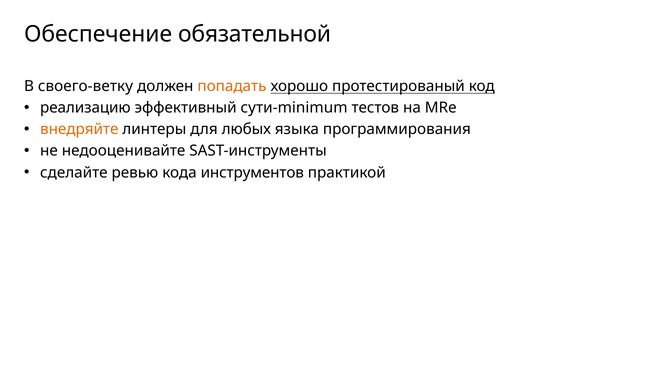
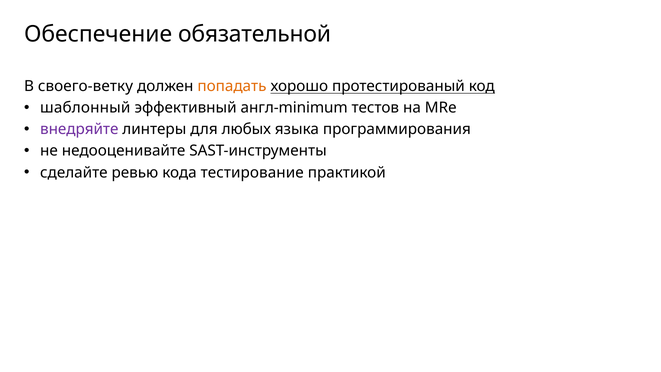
реализацию: реализацию -> шаблонный
сути-minimum: сути-minimum -> англ-minimum
внедряйте colour: orange -> purple
инструментов: инструментов -> тестирование
